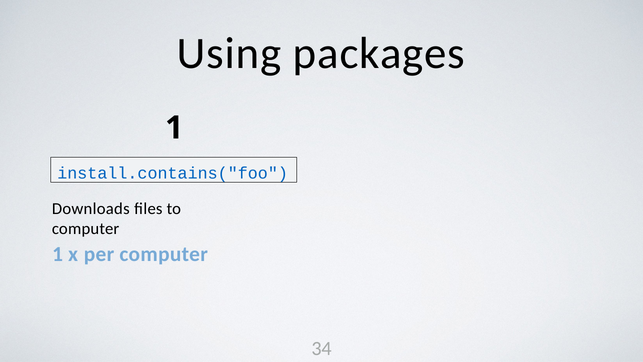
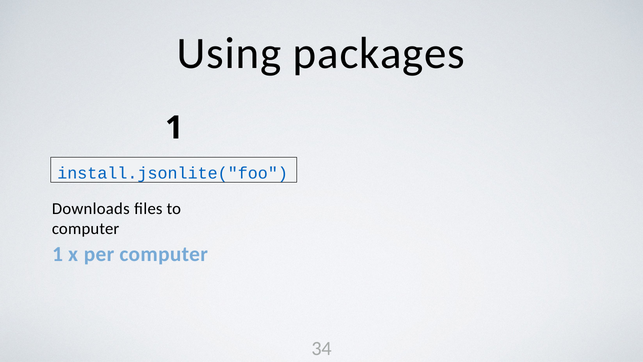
install.contains("foo: install.contains("foo -> install.jsonlite("foo
